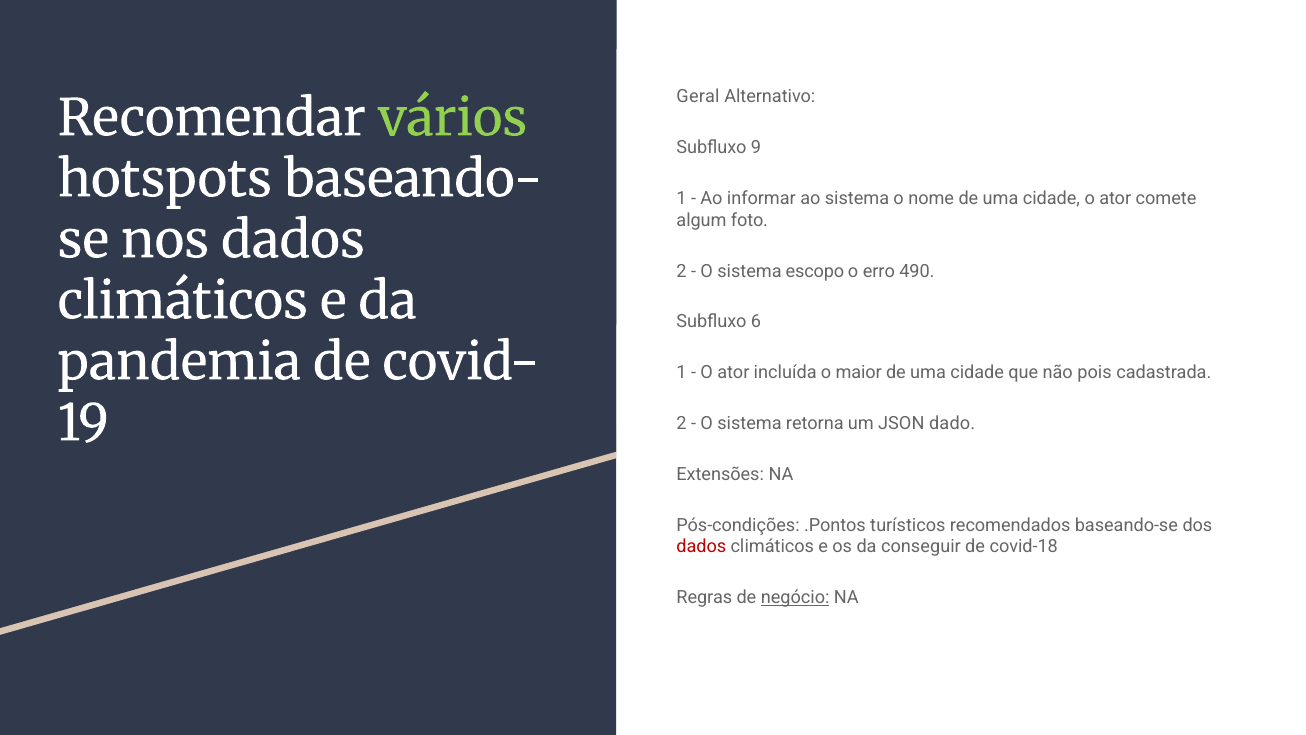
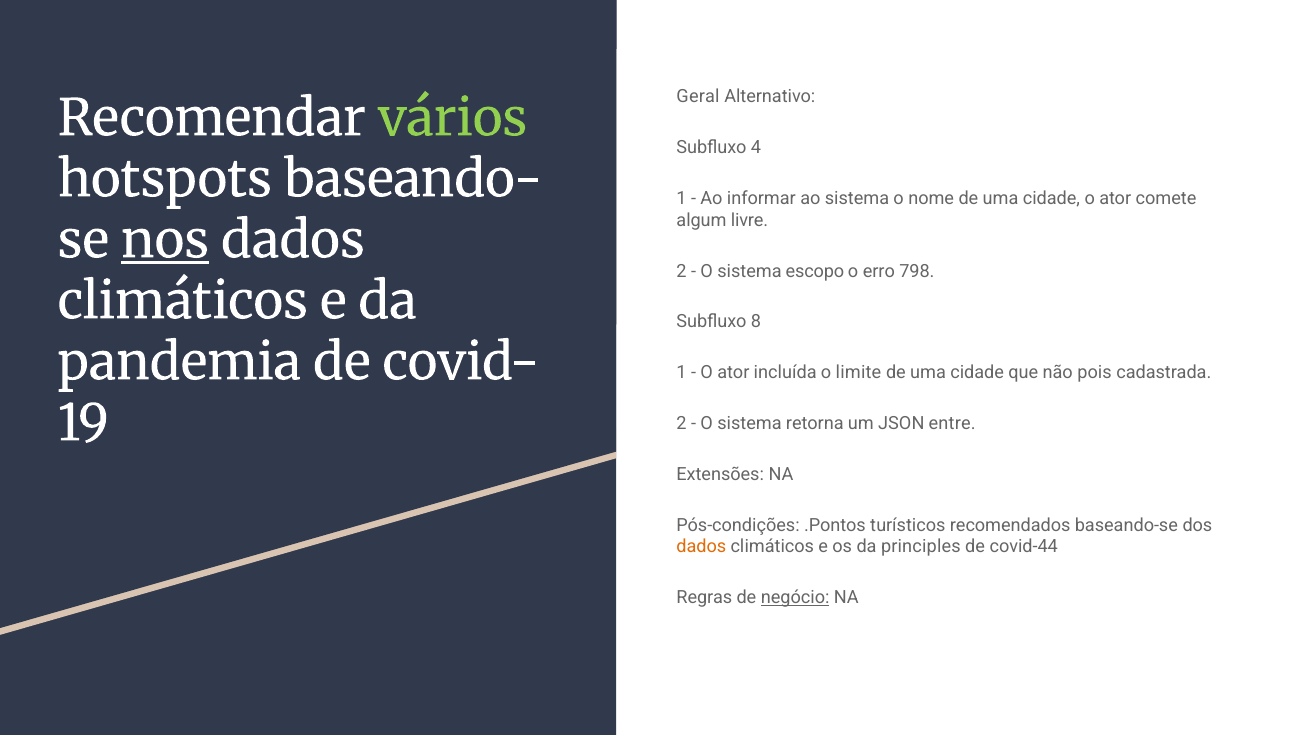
9: 9 -> 4
foto: foto -> livre
nos underline: none -> present
490: 490 -> 798
6: 6 -> 8
maior: maior -> limite
dado: dado -> entre
dados at (701, 547) colour: red -> orange
conseguir: conseguir -> principles
covid-18: covid-18 -> covid-44
